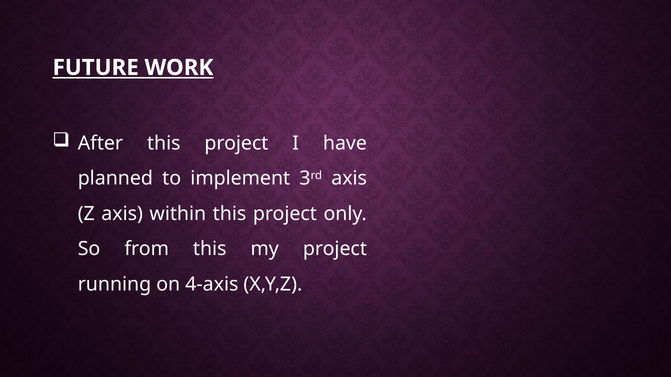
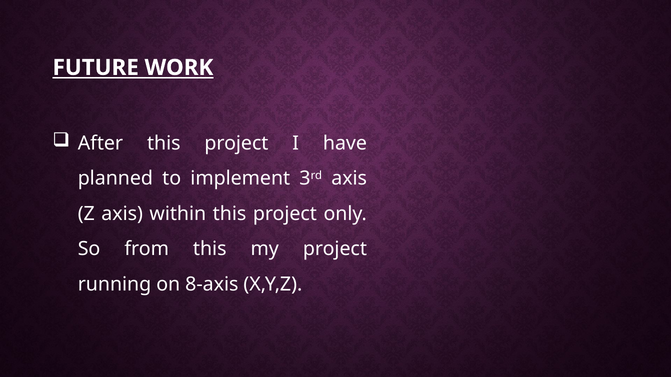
4-axis: 4-axis -> 8-axis
